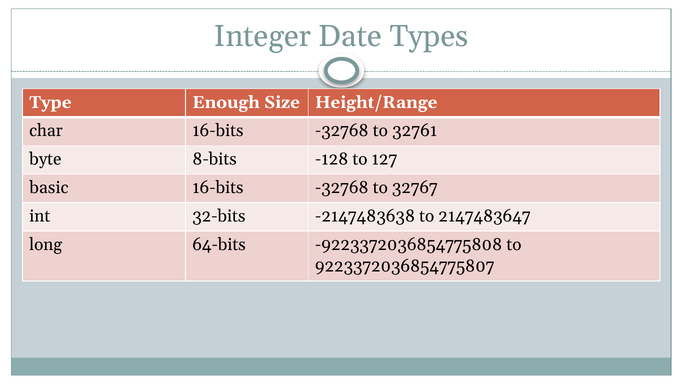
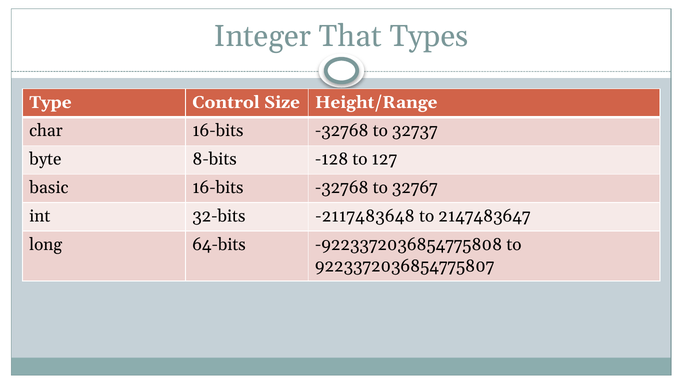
Date: Date -> That
Enough: Enough -> Control
32761: 32761 -> 32737
-2147483638: -2147483638 -> -2117483648
